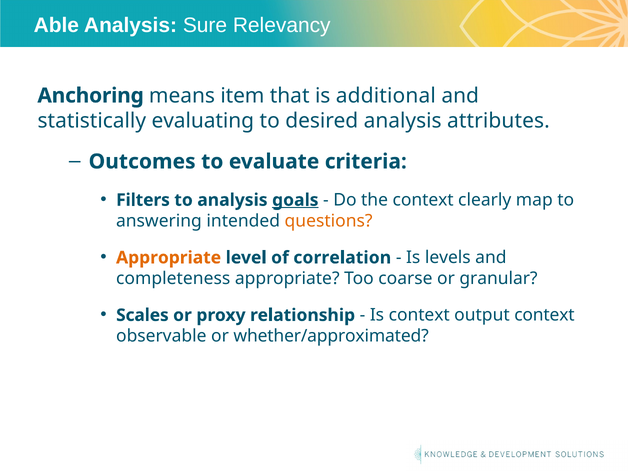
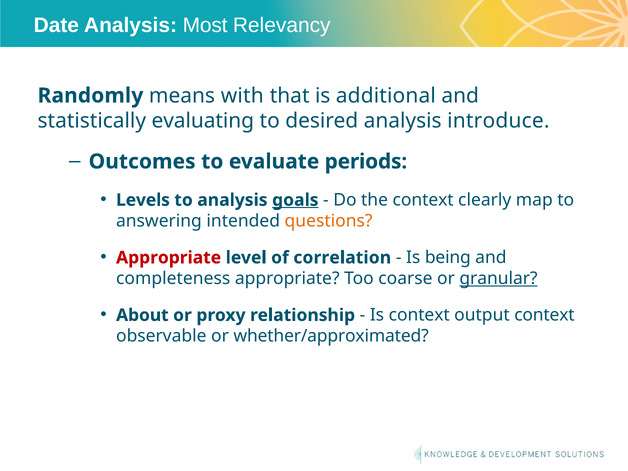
Able: Able -> Date
Sure: Sure -> Most
Anchoring: Anchoring -> Randomly
item: item -> with
attributes: attributes -> introduce
criteria: criteria -> periods
Filters: Filters -> Levels
Appropriate at (169, 258) colour: orange -> red
levels: levels -> being
granular underline: none -> present
Scales: Scales -> About
